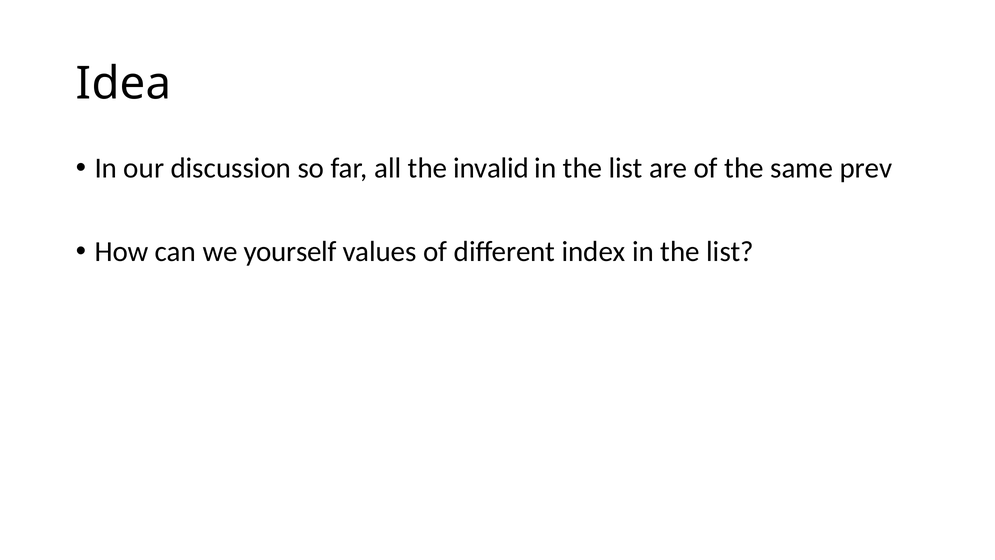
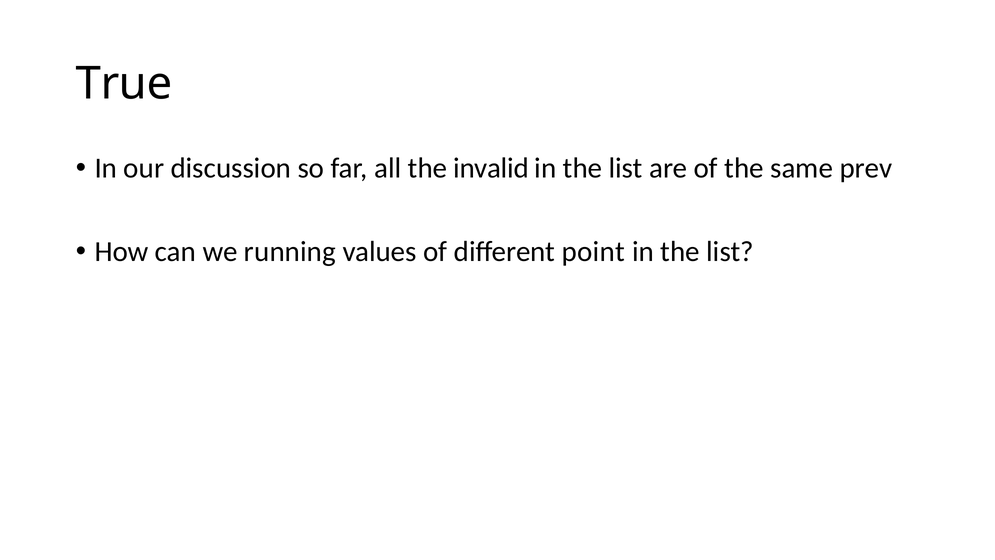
Idea: Idea -> True
yourself: yourself -> running
index: index -> point
